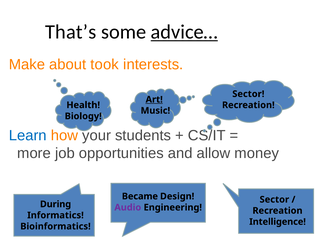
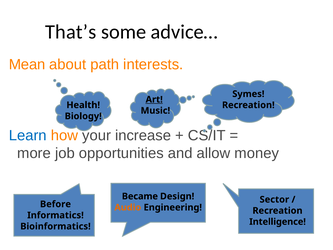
advice… underline: present -> none
Make: Make -> Mean
took: took -> path
Sector at (248, 94): Sector -> Symes
students: students -> increase
During: During -> Before
Audio colour: purple -> orange
